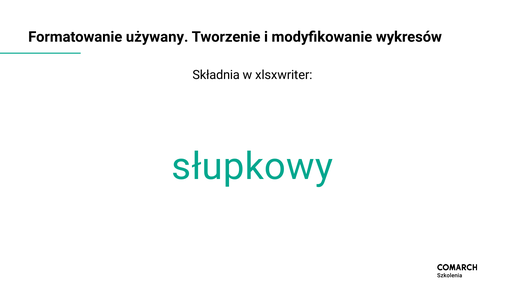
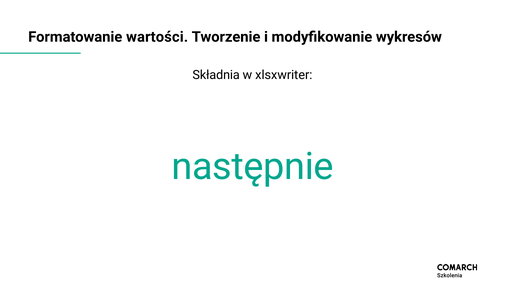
używany: używany -> wartości
słupkowy: słupkowy -> następnie
